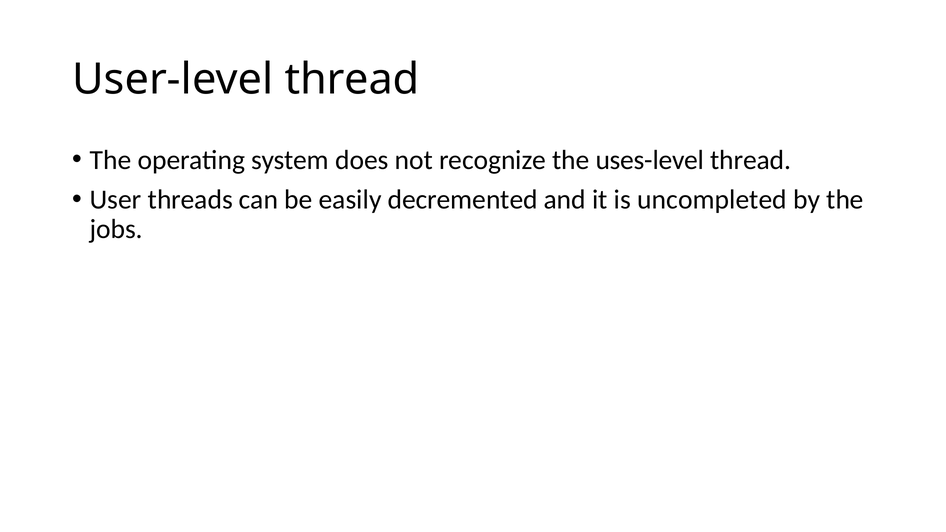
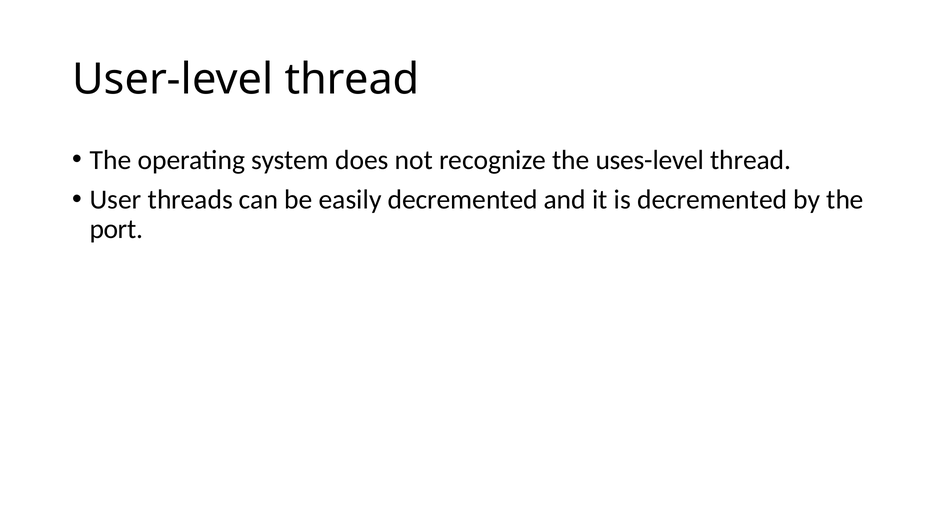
is uncompleted: uncompleted -> decremented
jobs: jobs -> port
